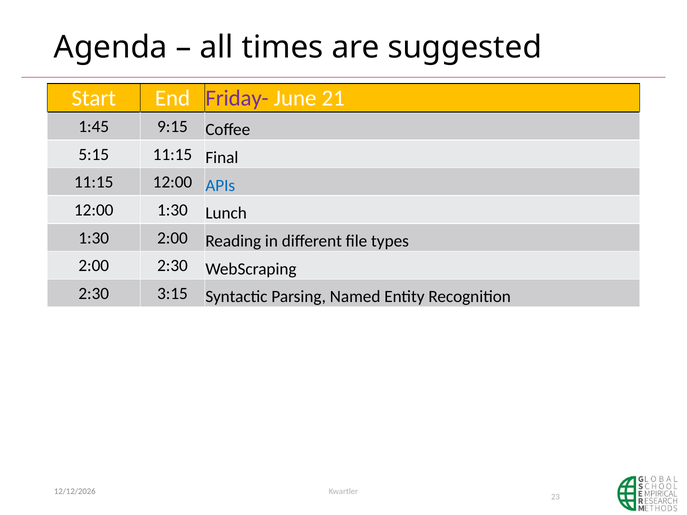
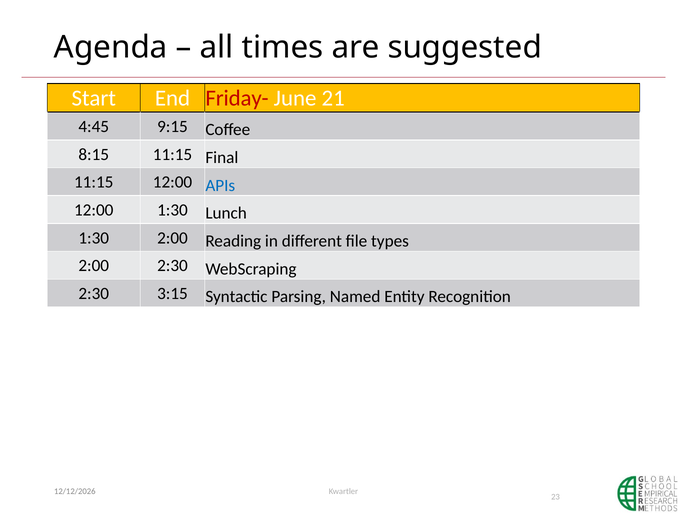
Friday- colour: purple -> red
1:45: 1:45 -> 4:45
5:15: 5:15 -> 8:15
